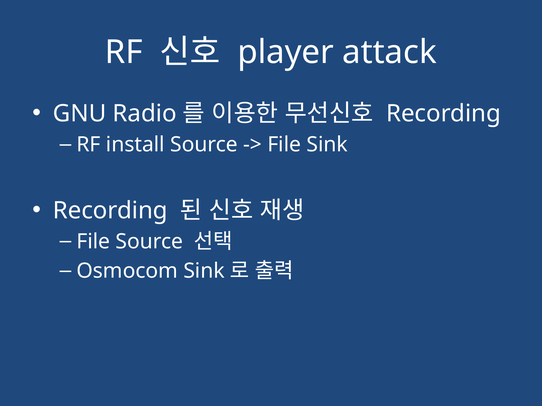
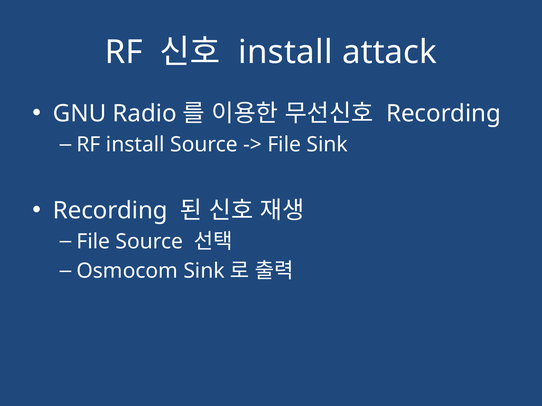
player at (286, 52): player -> install
